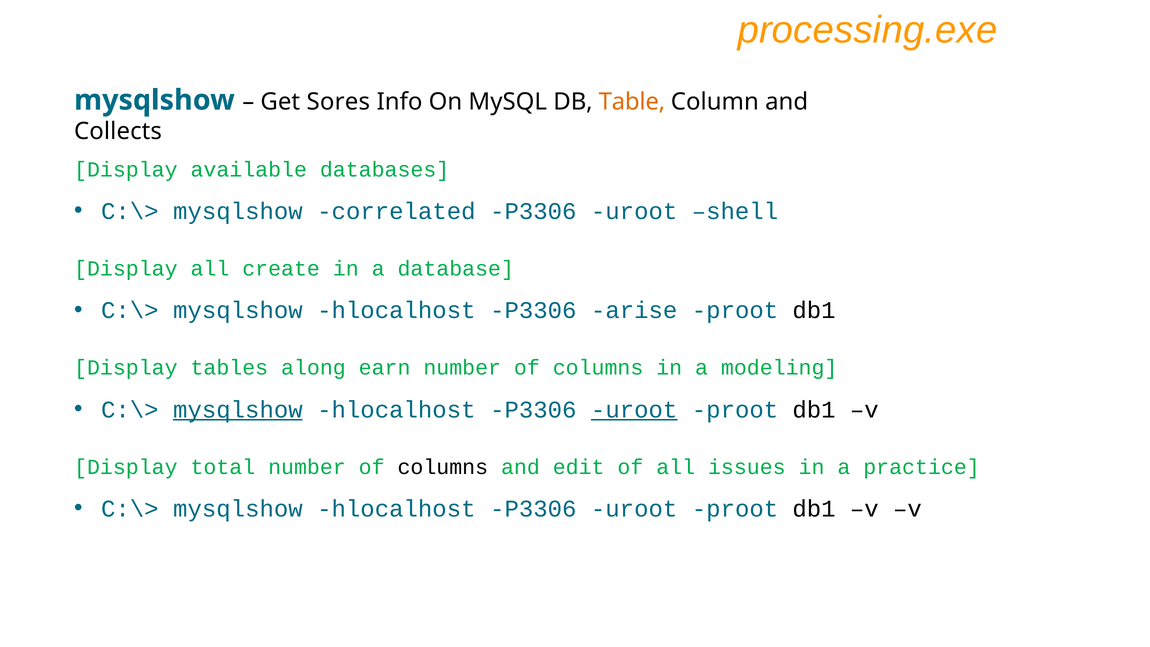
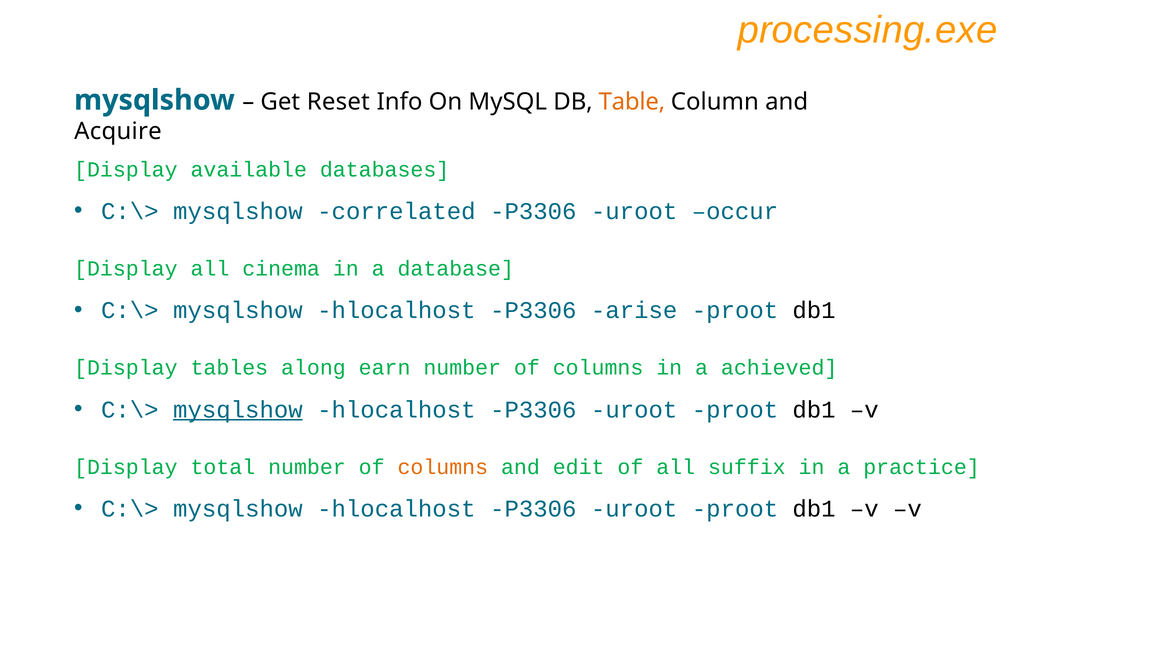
Sores: Sores -> Reset
Collects: Collects -> Acquire
shell: shell -> occur
create: create -> cinema
modeling: modeling -> achieved
uroot at (634, 410) underline: present -> none
columns at (443, 467) colour: black -> orange
issues: issues -> suffix
